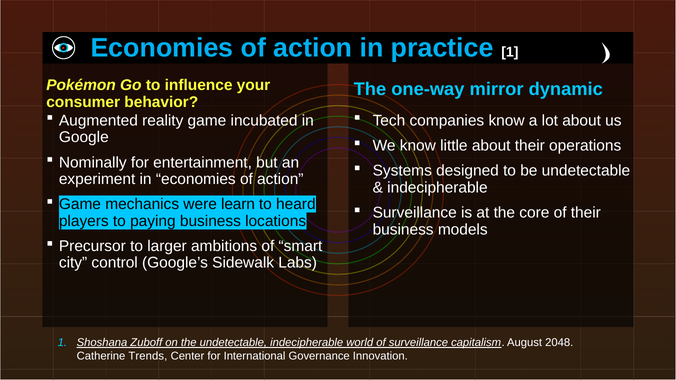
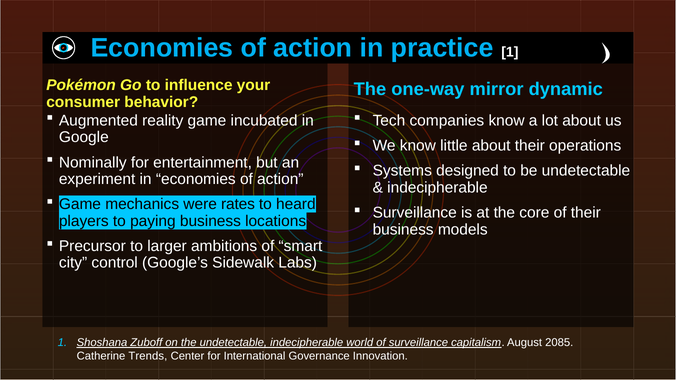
learn: learn -> rates
2048: 2048 -> 2085
